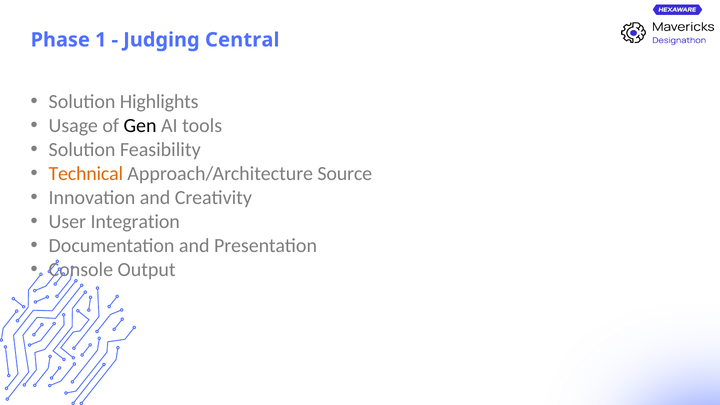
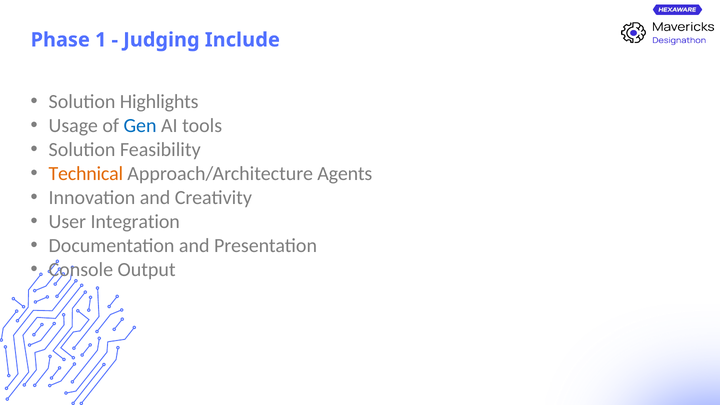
Central: Central -> Include
Gen colour: black -> blue
Source: Source -> Agents
